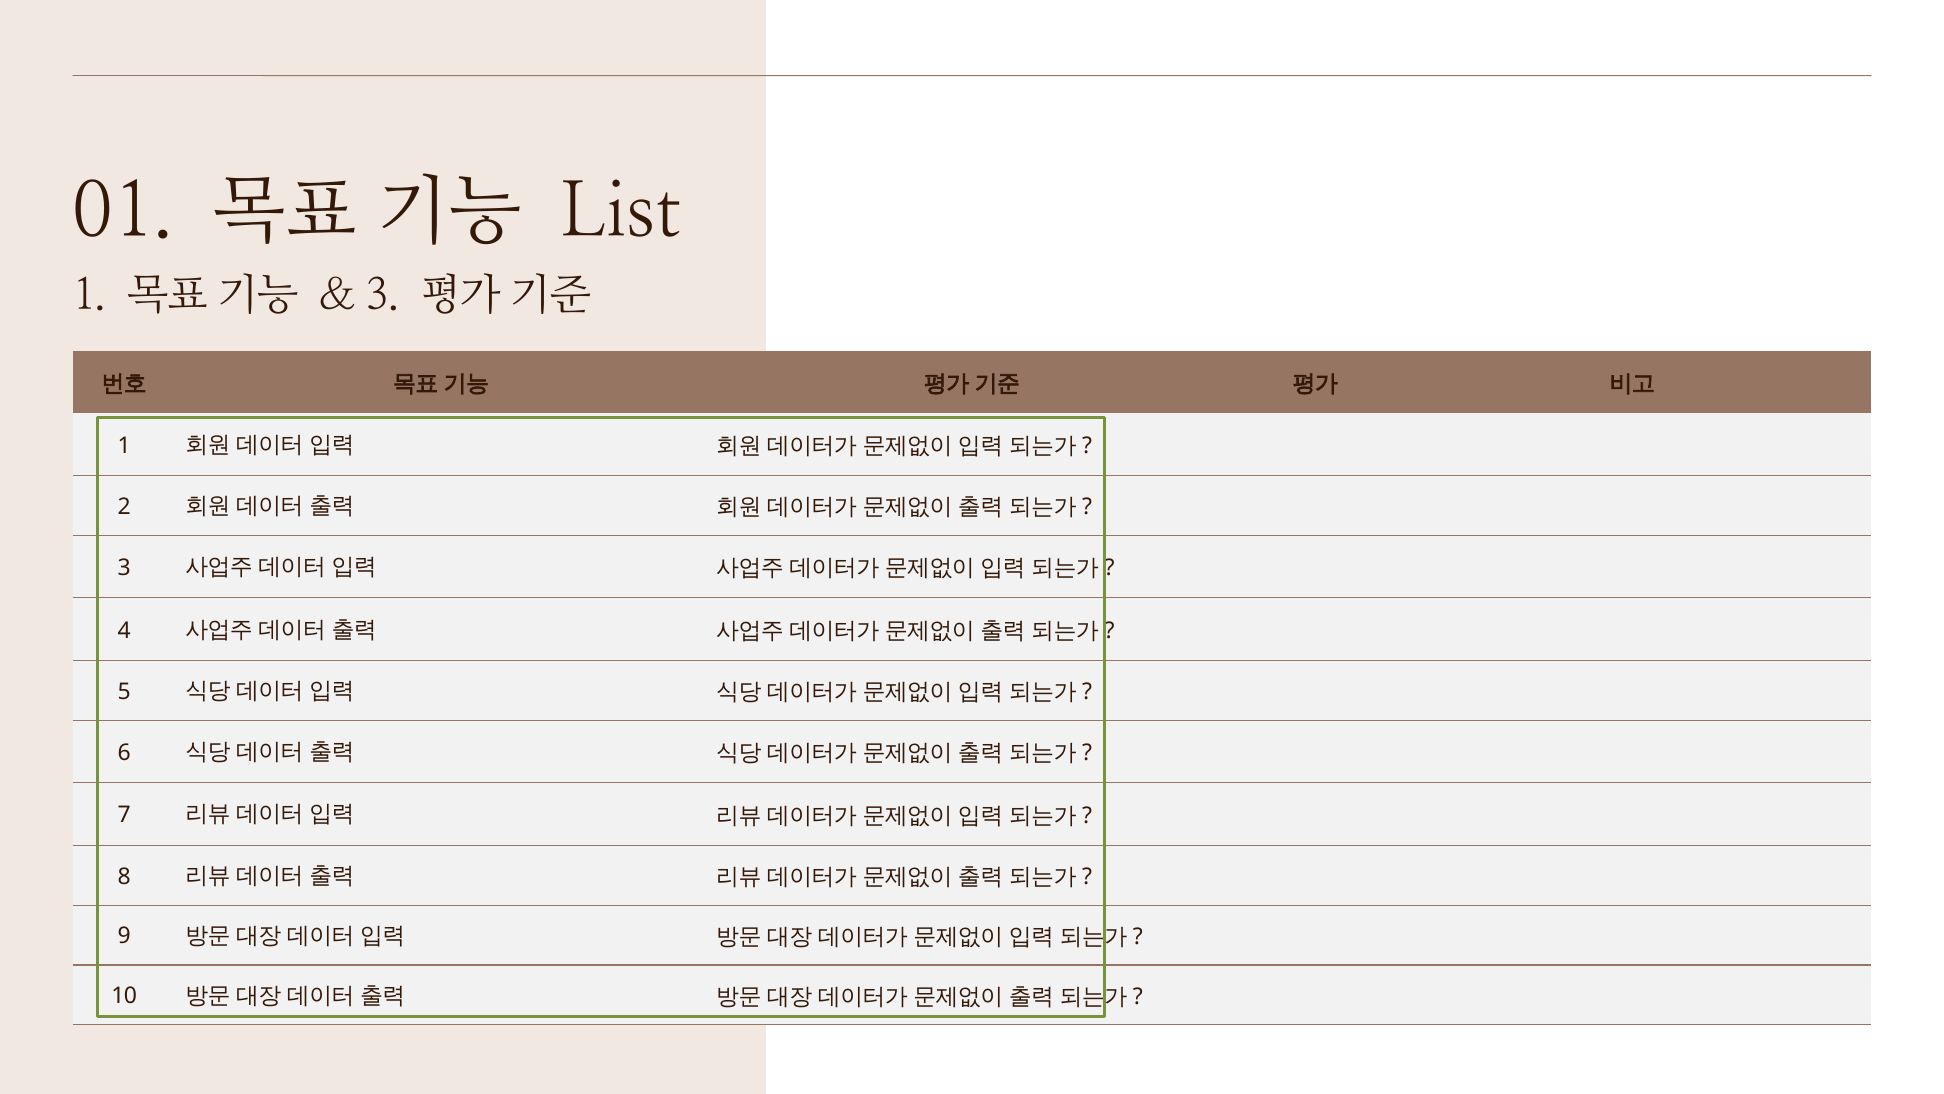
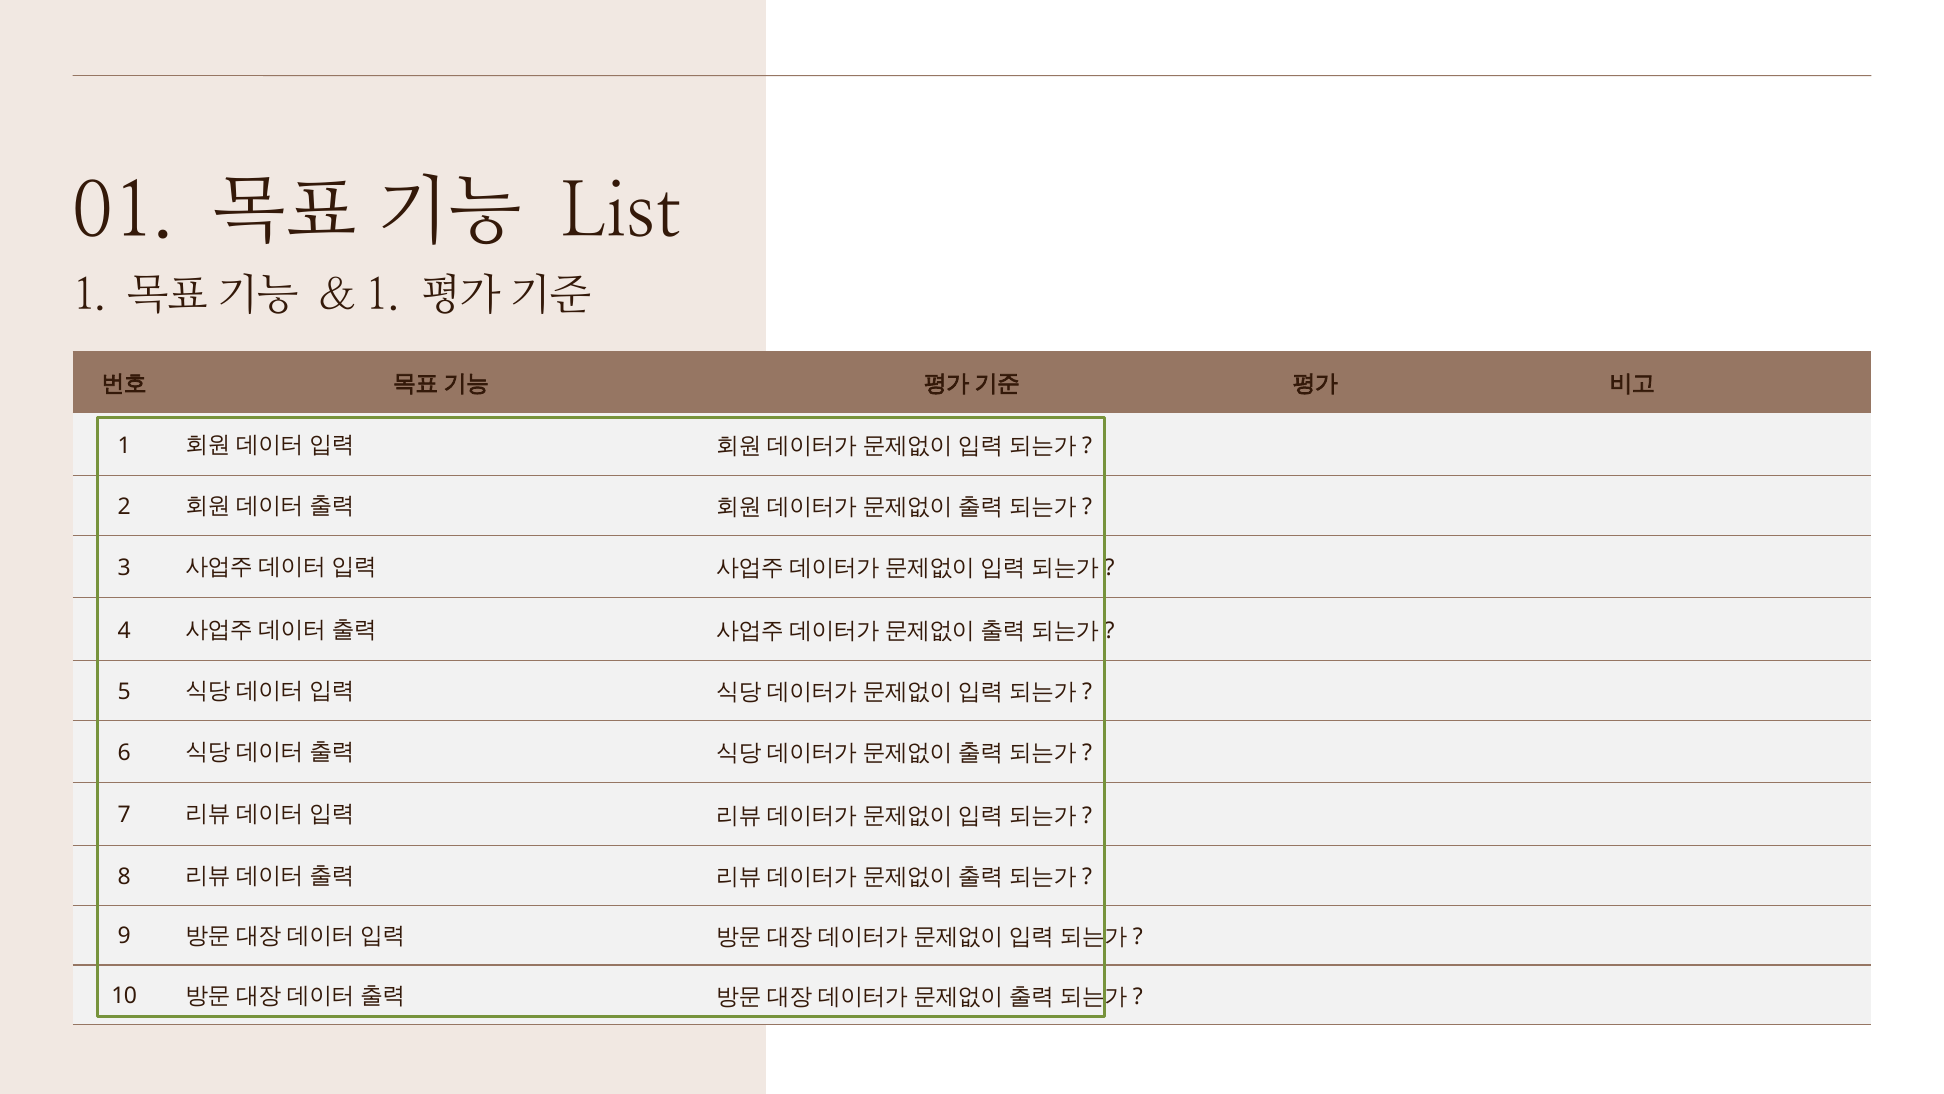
3 at (382, 295): 3 -> 1
